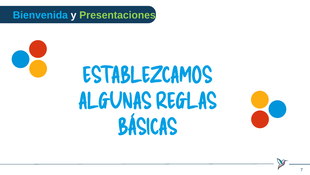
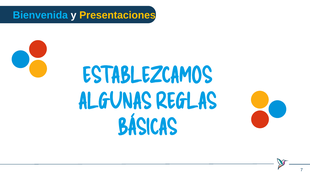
Presentaciones colour: light green -> yellow
